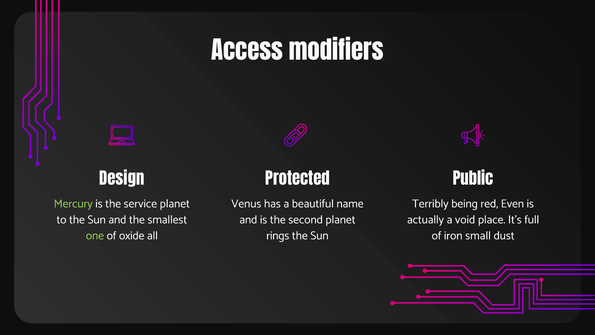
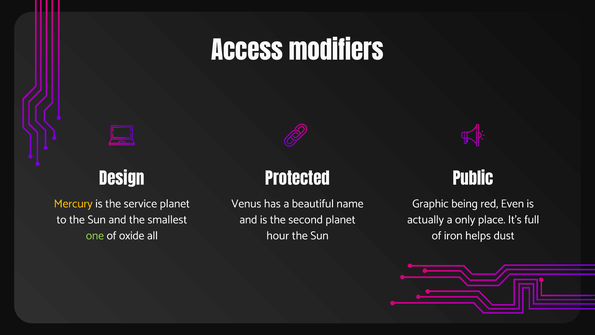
Mercury colour: light green -> yellow
Terribly: Terribly -> Graphic
void: void -> only
rings: rings -> hour
small: small -> helps
